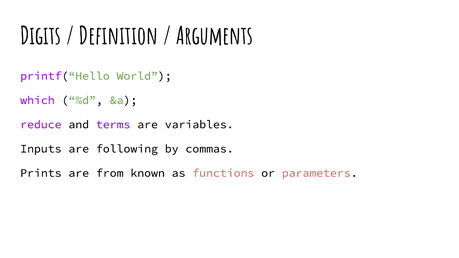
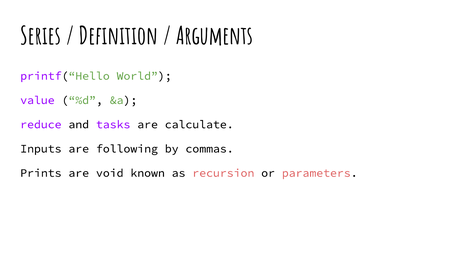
Digits: Digits -> Series
which: which -> value
terms: terms -> tasks
variables: variables -> calculate
from: from -> void
functions: functions -> recursion
